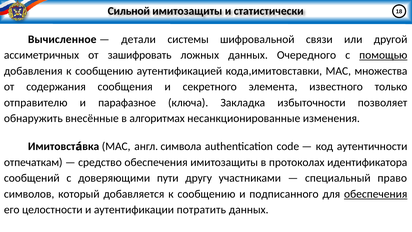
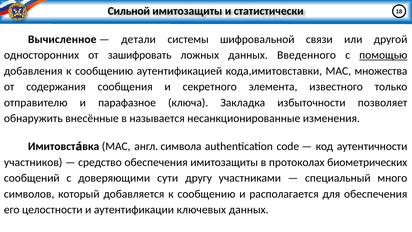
ассиметричных: ассиметричных -> односторонних
Очередного: Очередного -> Введенного
алгоритмах: алгоритмах -> называется
отпечаткам: отпечаткам -> участников
идентификатора: идентификатора -> биометрических
пути: пути -> сути
право: право -> много
подписанного: подписанного -> располагается
обеспечения at (376, 194) underline: present -> none
потратить: потратить -> ключевых
